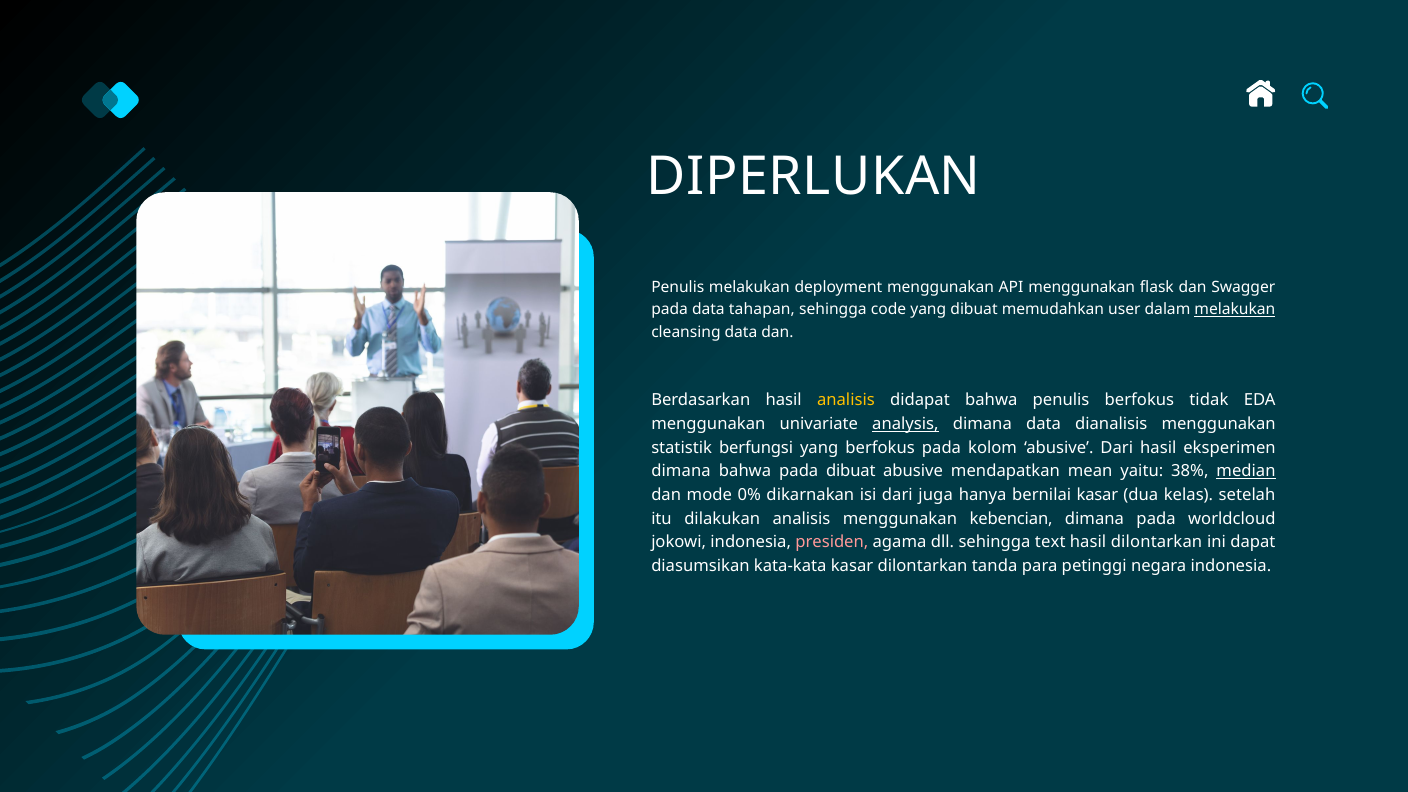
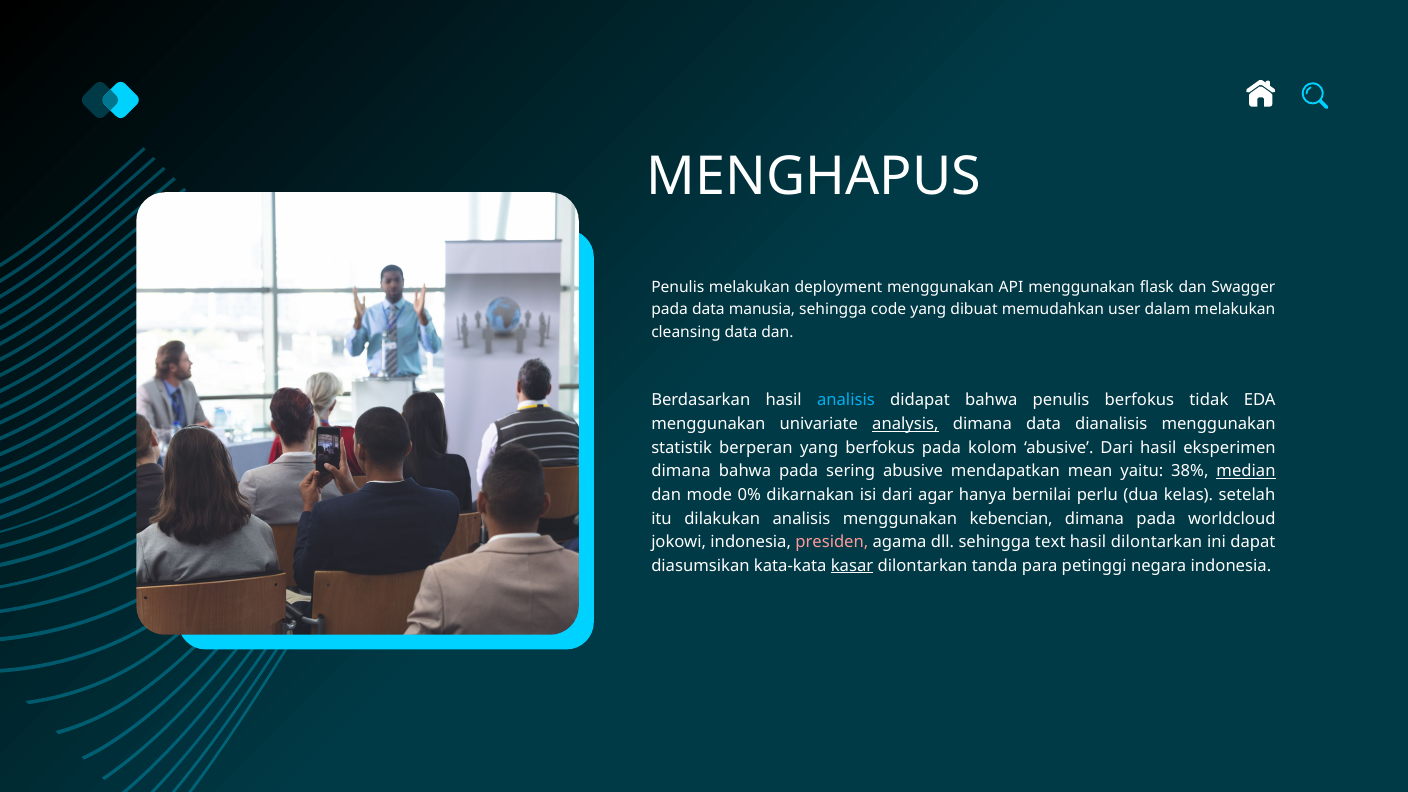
DIPERLUKAN: DIPERLUKAN -> MENGHAPUS
tahapan: tahapan -> manusia
melakukan at (1235, 310) underline: present -> none
analisis at (846, 401) colour: yellow -> light blue
berfungsi: berfungsi -> berperan
pada dibuat: dibuat -> sering
juga: juga -> agar
bernilai kasar: kasar -> perlu
kasar at (852, 566) underline: none -> present
